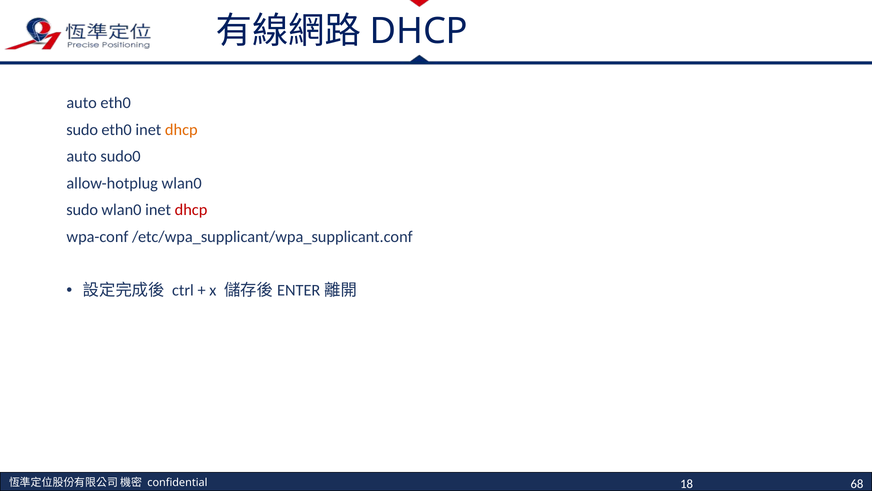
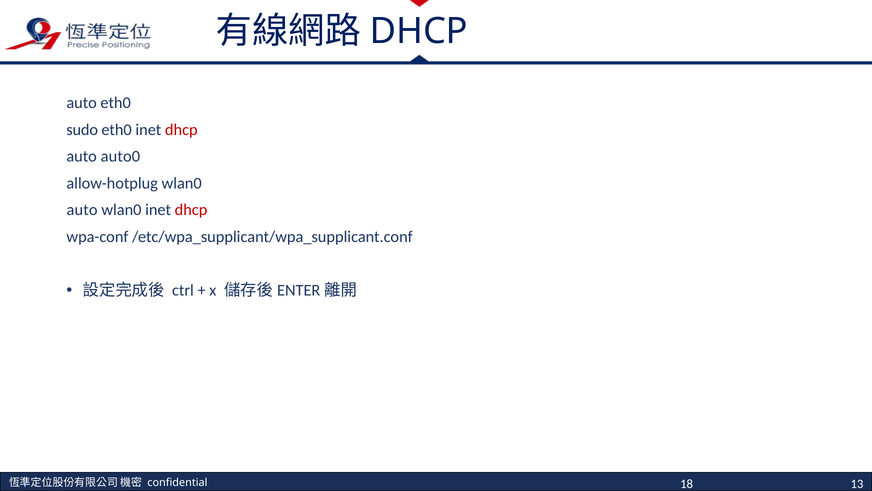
dhcp at (181, 129) colour: orange -> red
sudo0: sudo0 -> auto0
sudo at (82, 210): sudo -> auto
68: 68 -> 13
